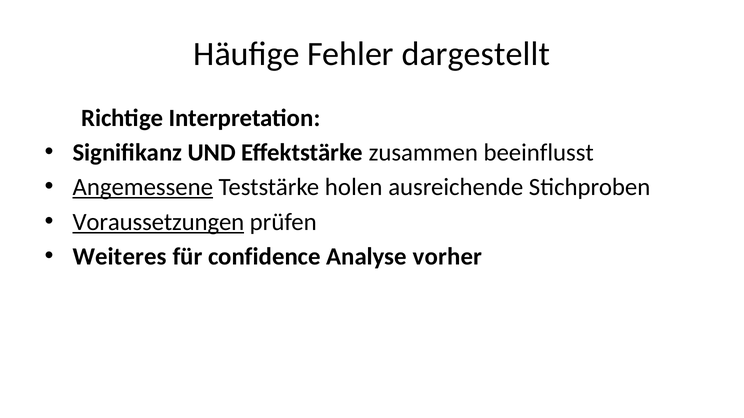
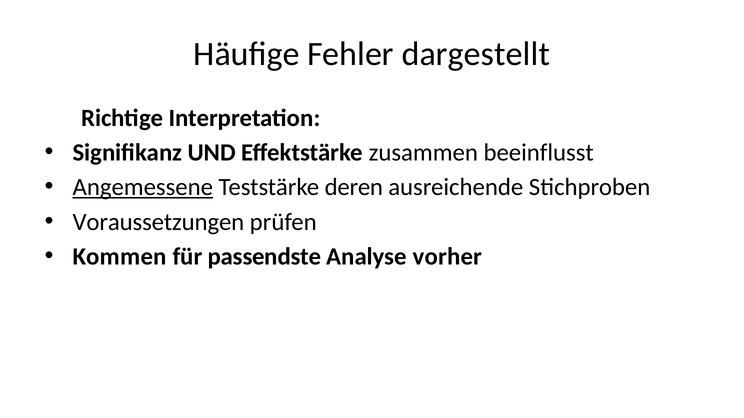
holen: holen -> deren
Voraussetzungen underline: present -> none
Weiteres: Weiteres -> Kommen
confidence: confidence -> passendste
